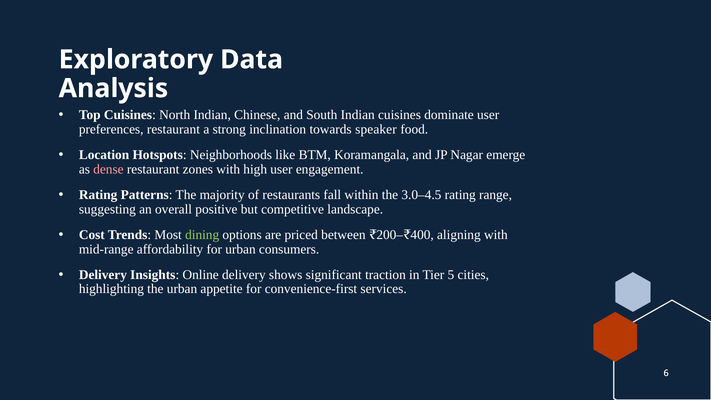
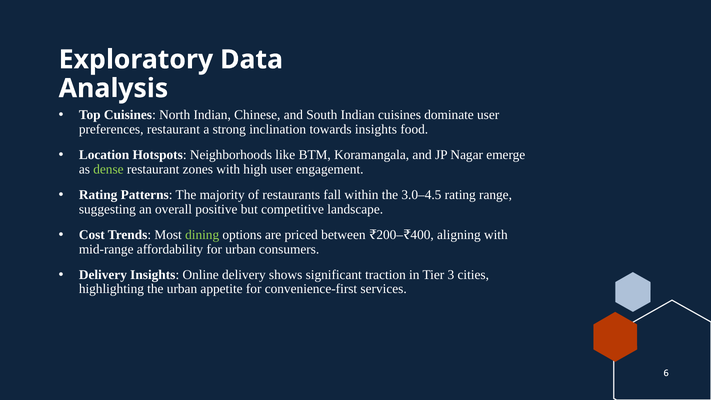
towards speaker: speaker -> insights
dense colour: pink -> light green
5: 5 -> 3
